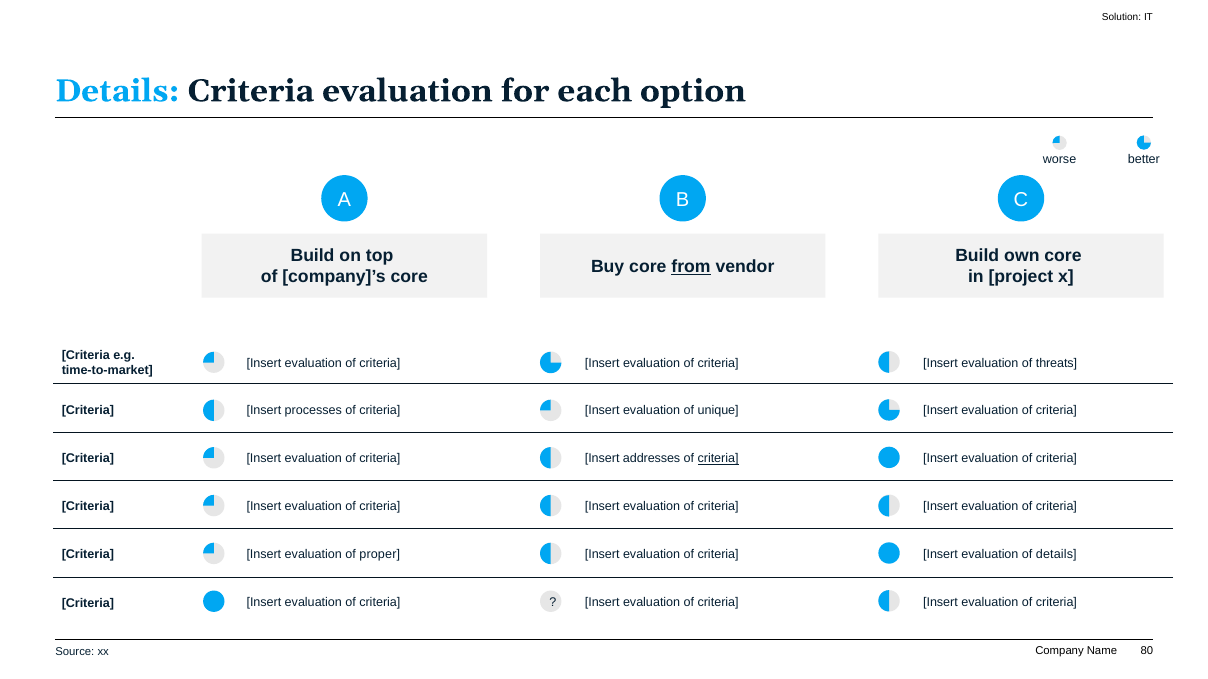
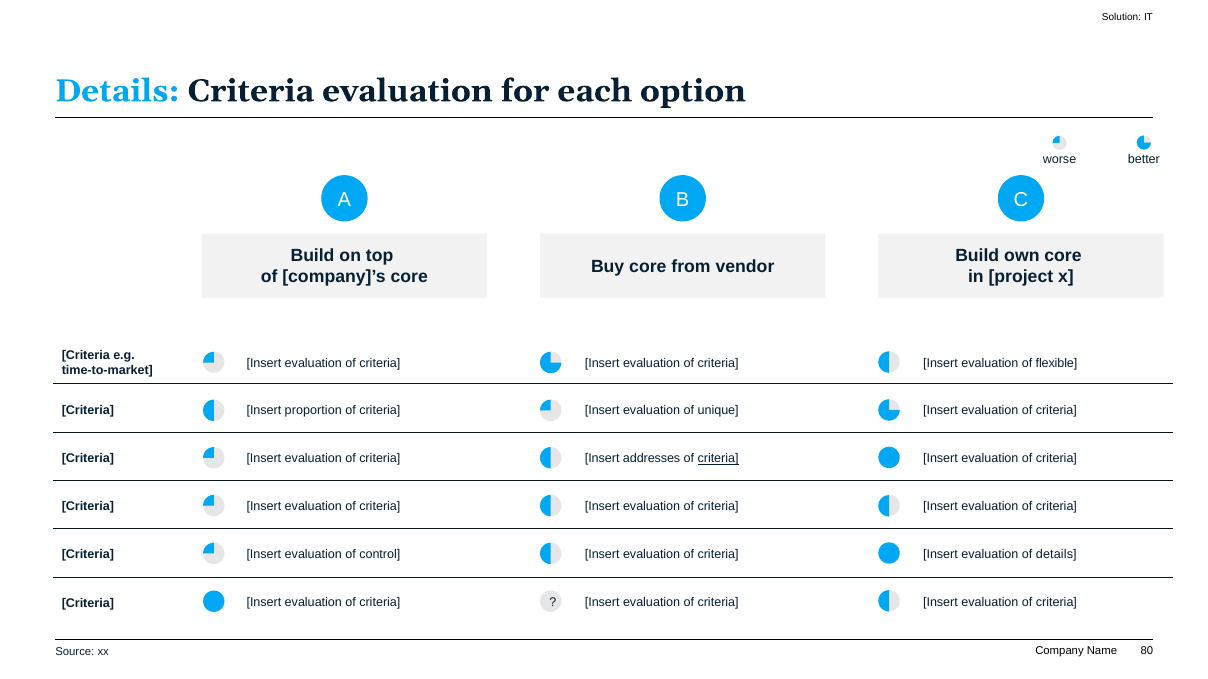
from underline: present -> none
threats: threats -> flexible
processes: processes -> proportion
proper: proper -> control
